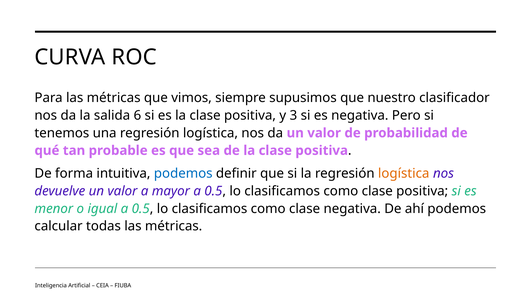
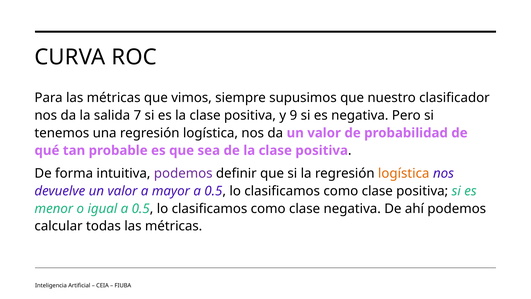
6: 6 -> 7
3: 3 -> 9
podemos at (183, 173) colour: blue -> purple
